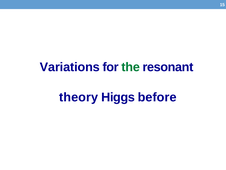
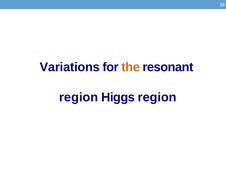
the colour: green -> orange
theory at (79, 97): theory -> region
Higgs before: before -> region
